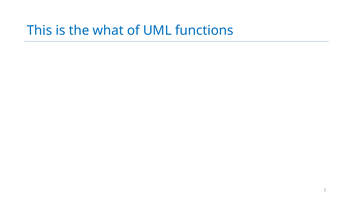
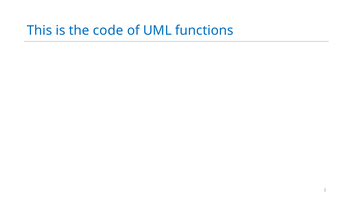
what: what -> code
